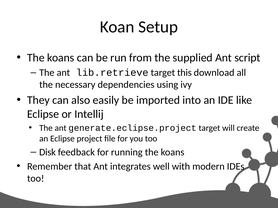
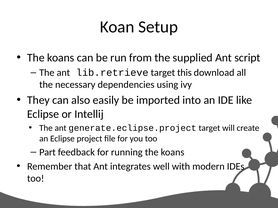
Disk: Disk -> Part
